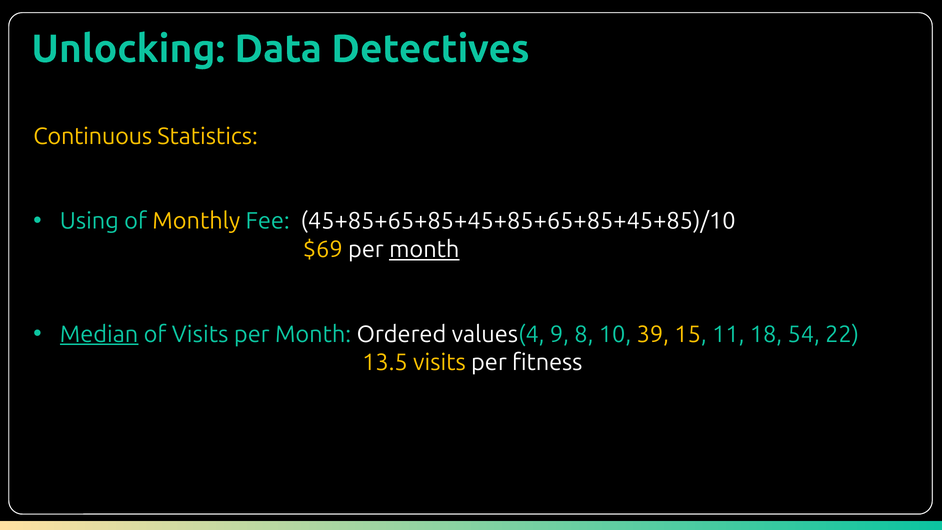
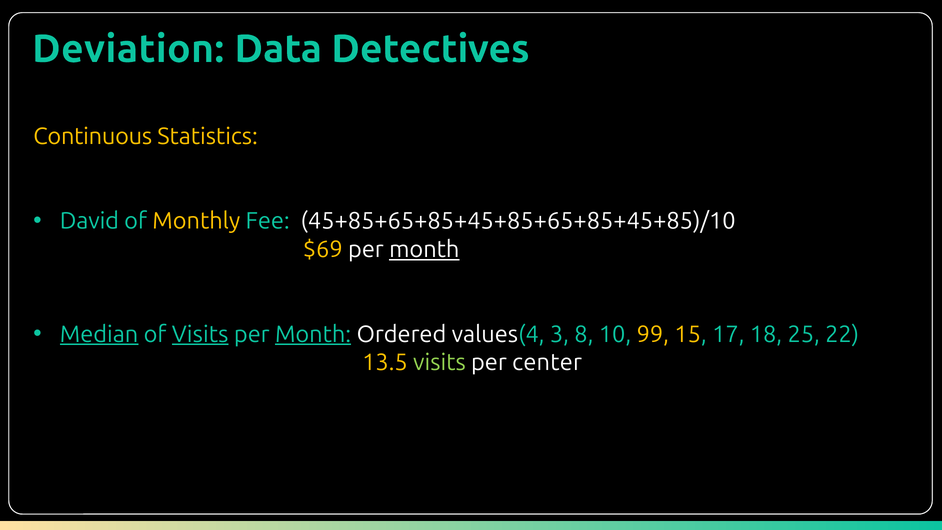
Unlocking: Unlocking -> Deviation
Using: Using -> David
Visits at (200, 334) underline: none -> present
Month at (313, 334) underline: none -> present
9: 9 -> 3
39: 39 -> 99
11: 11 -> 17
54: 54 -> 25
visits at (439, 362) colour: yellow -> light green
fitness: fitness -> center
